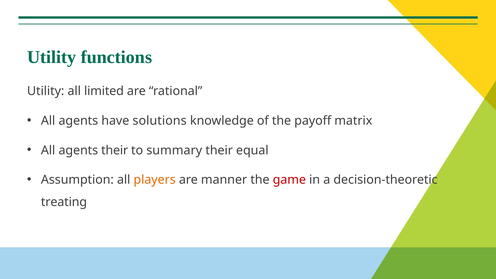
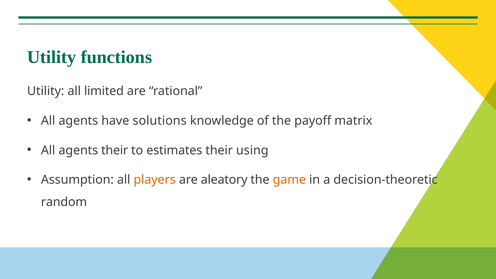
summary: summary -> estimates
equal: equal -> using
manner: manner -> aleatory
game colour: red -> orange
treating: treating -> random
